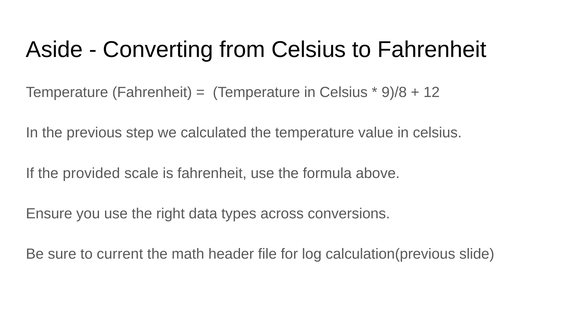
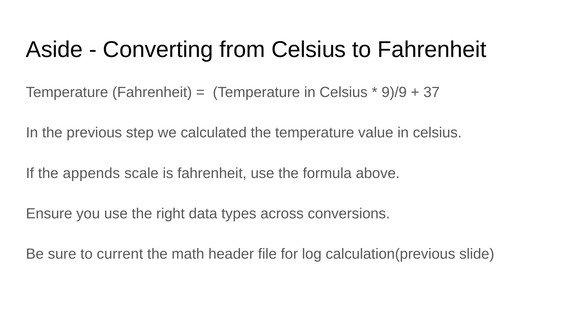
9)/8: 9)/8 -> 9)/9
12: 12 -> 37
provided: provided -> appends
